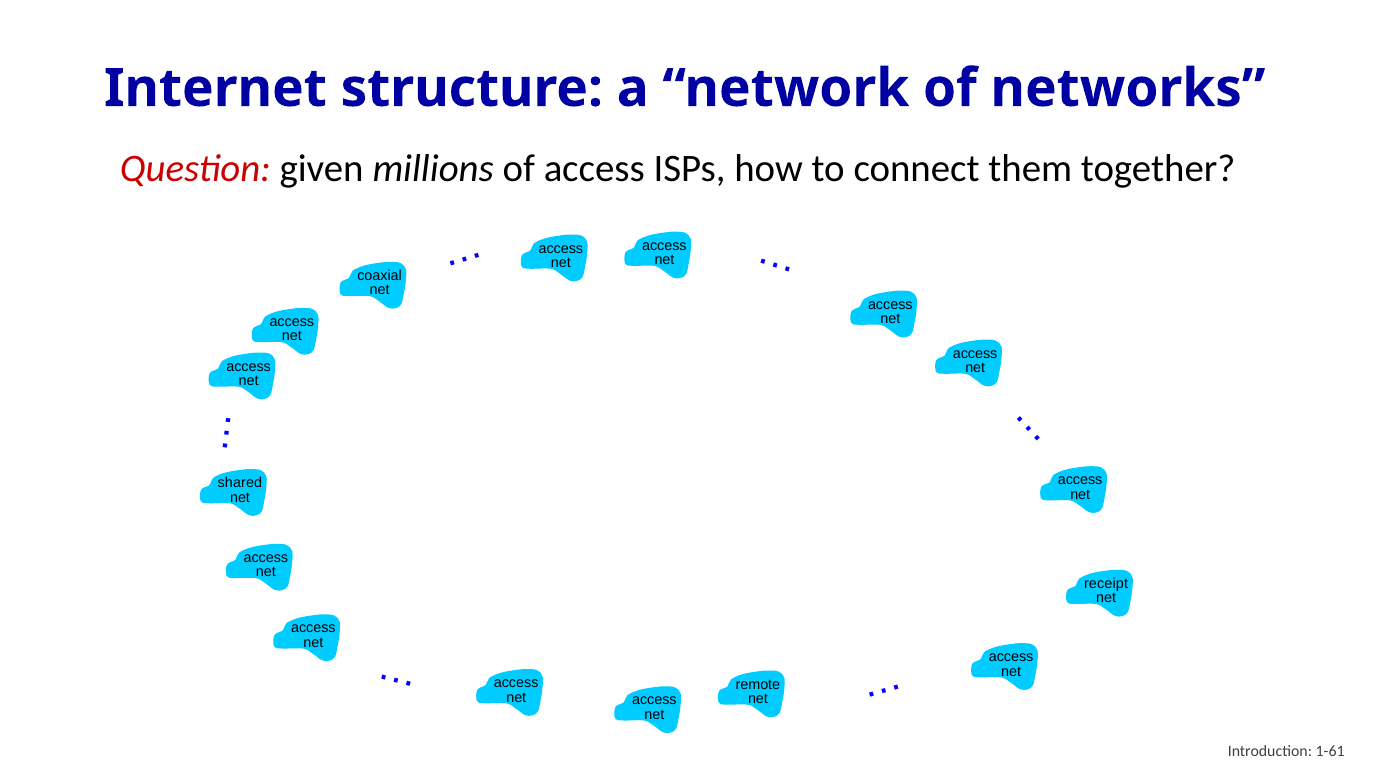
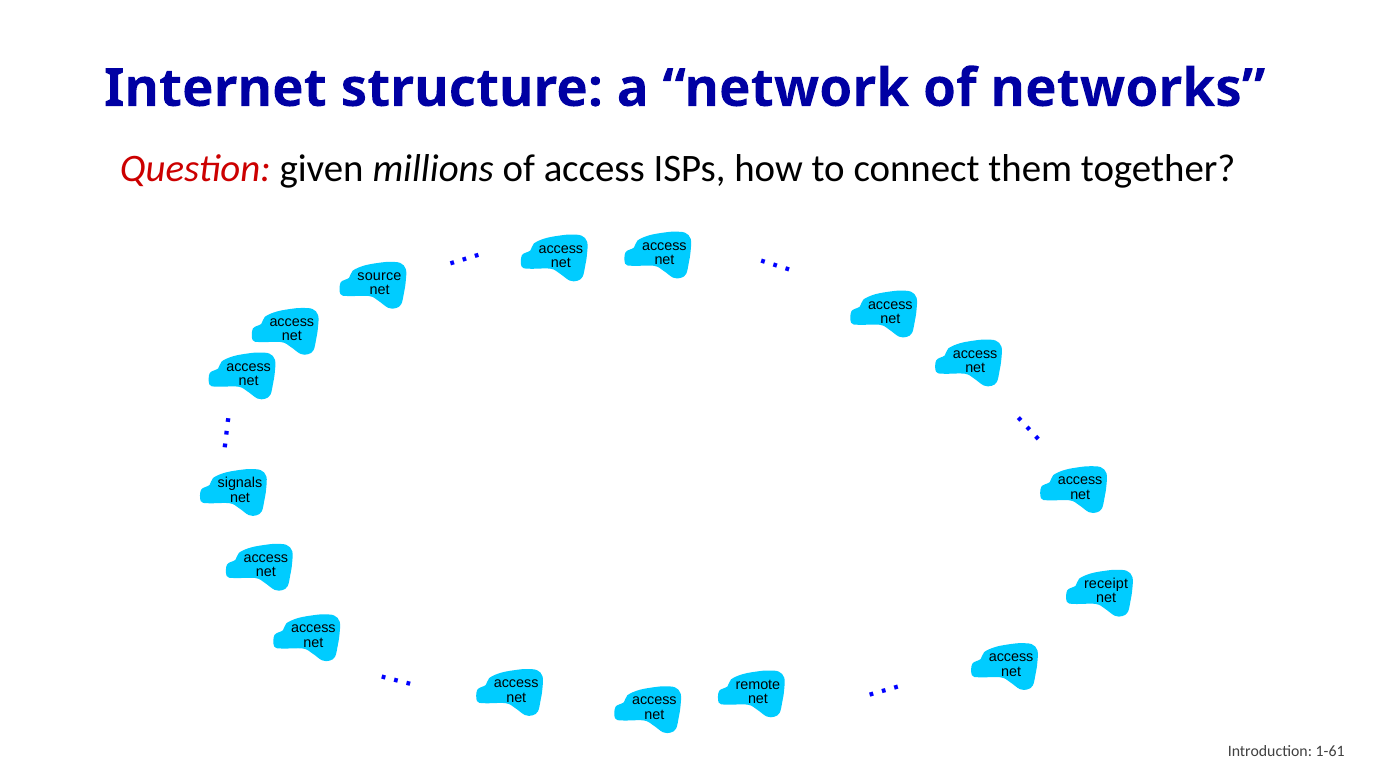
coaxial: coaxial -> source
shared: shared -> signals
